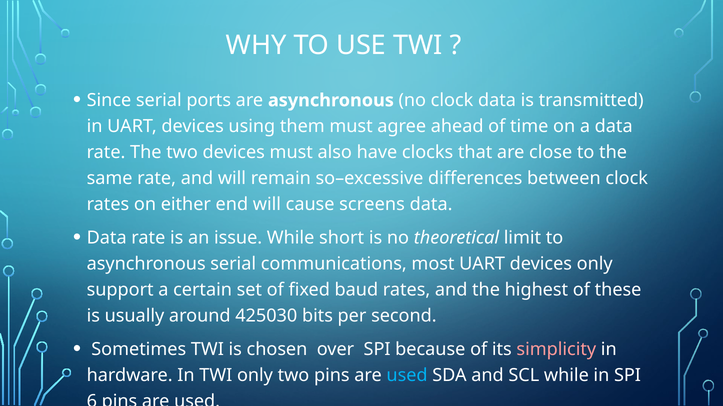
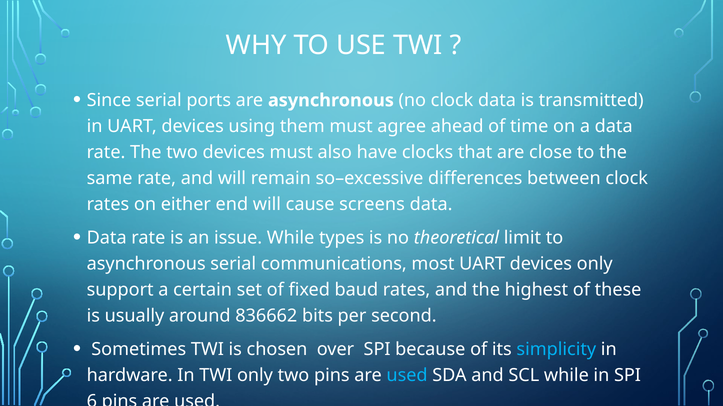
short: short -> types
425030: 425030 -> 836662
simplicity colour: pink -> light blue
